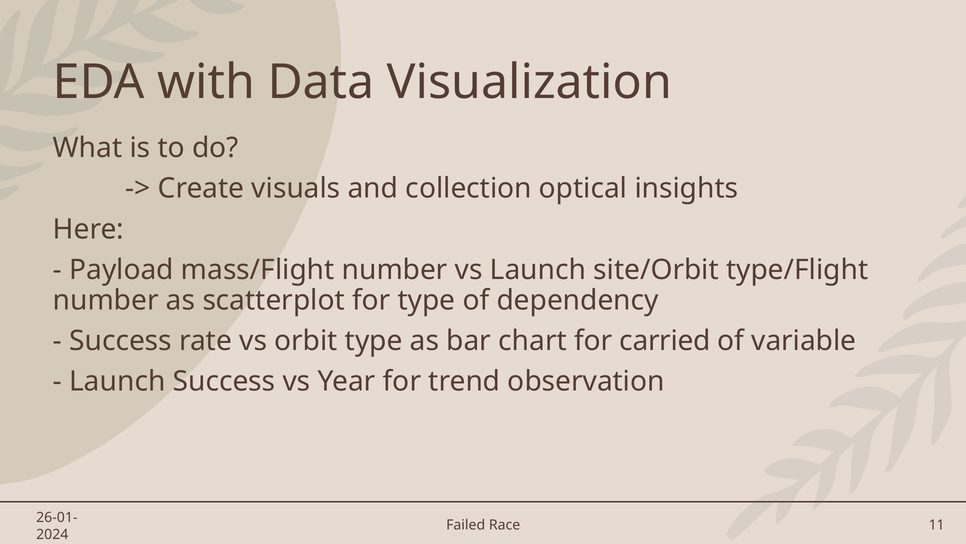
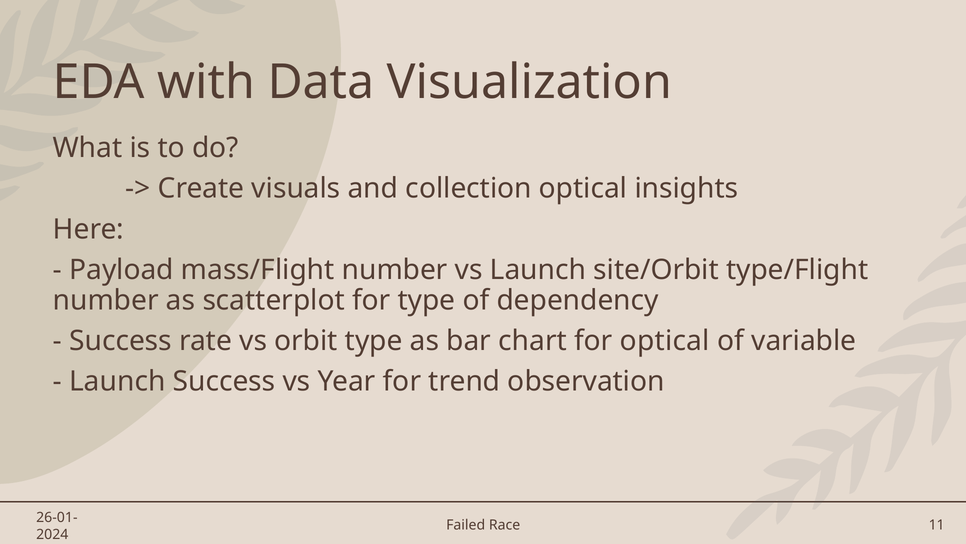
for carried: carried -> optical
